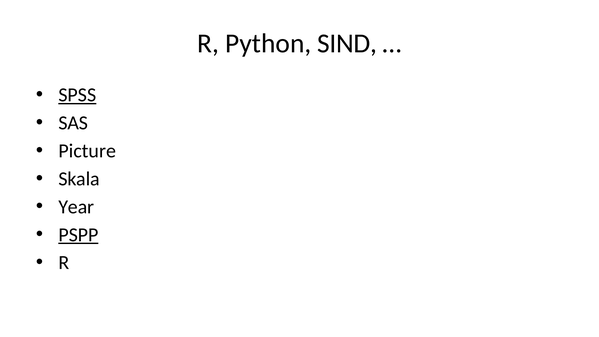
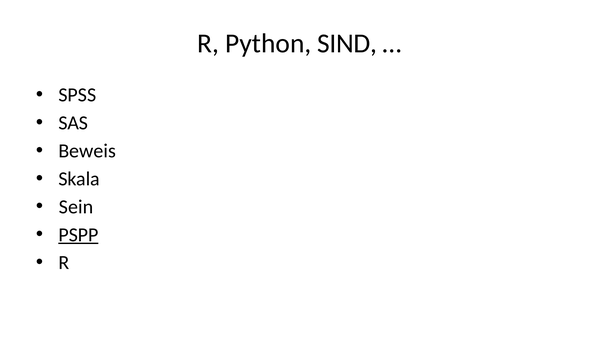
SPSS underline: present -> none
Picture: Picture -> Beweis
Year: Year -> Sein
